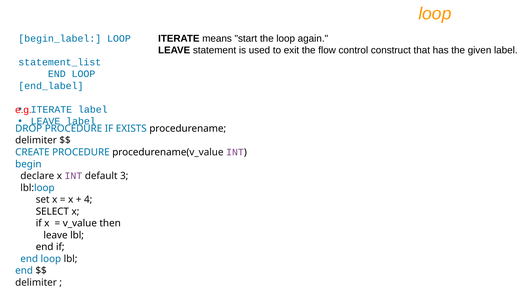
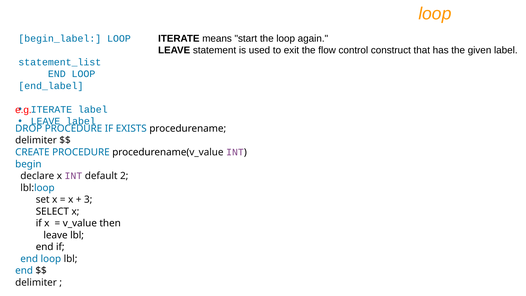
3: 3 -> 2
4: 4 -> 3
